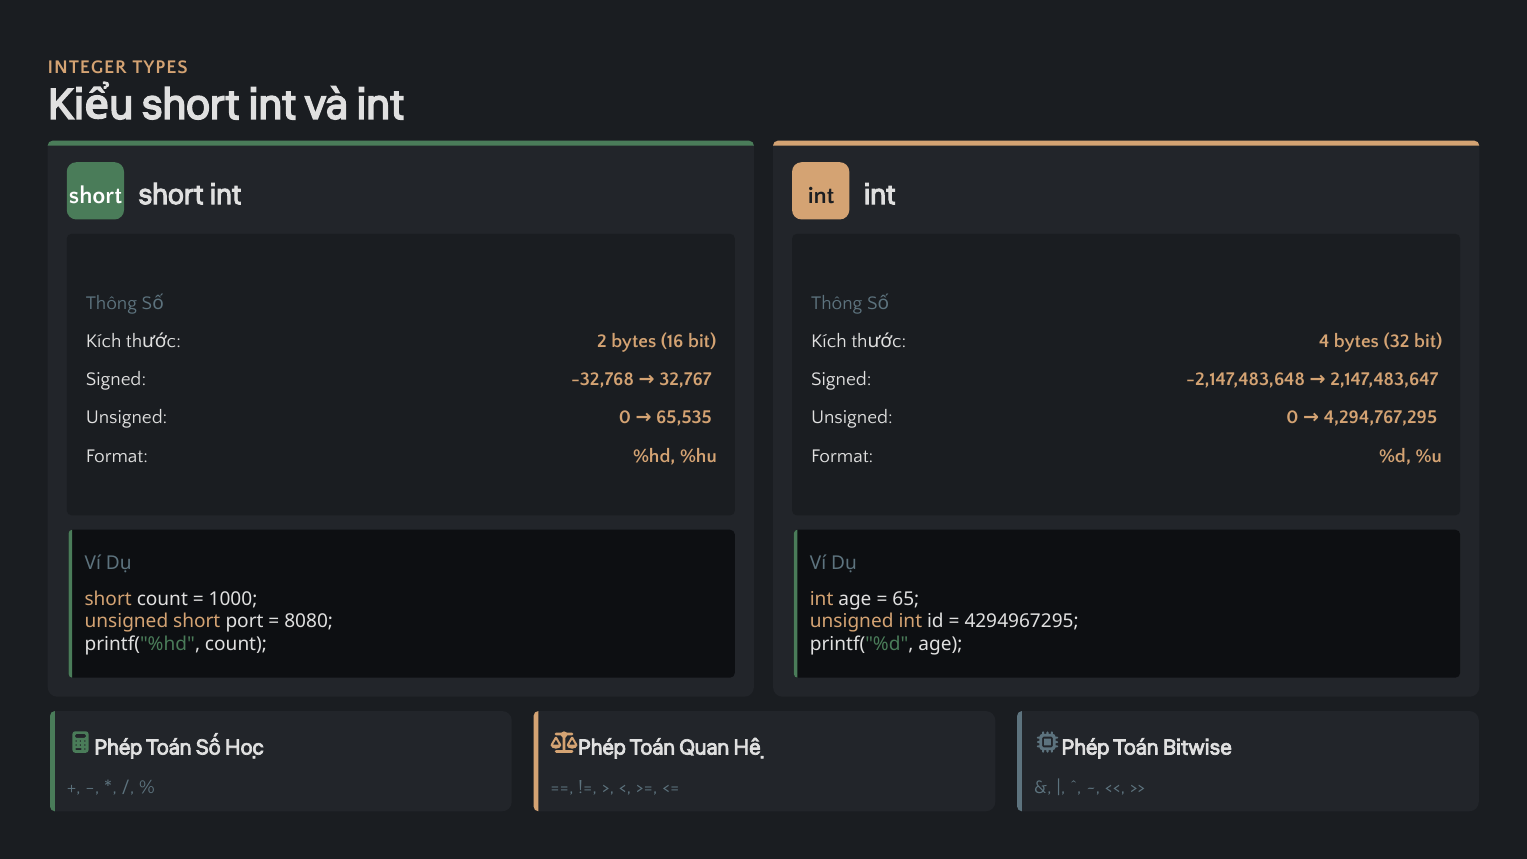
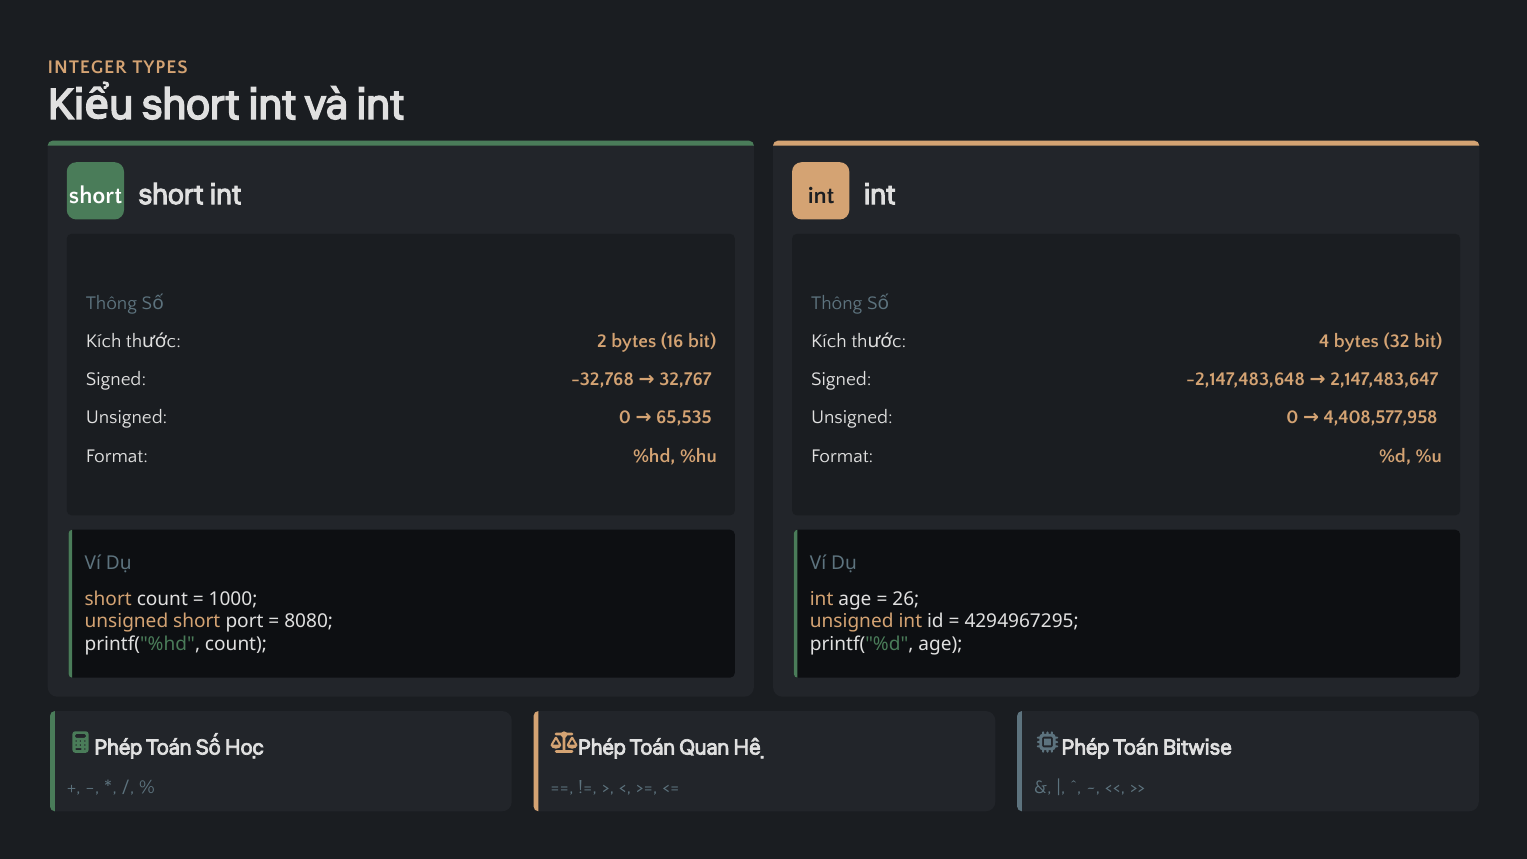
4,294,767,295: 4,294,767,295 -> 4,408,577,958
65: 65 -> 26
